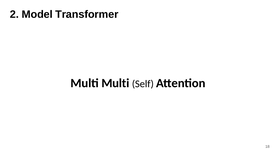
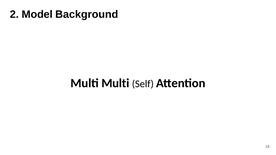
Transformer: Transformer -> Background
